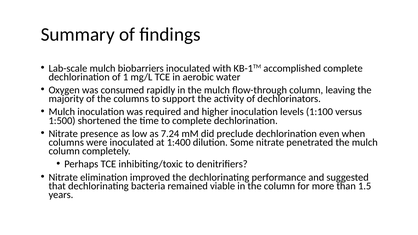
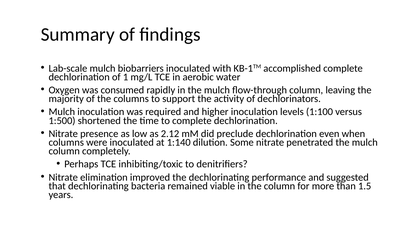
7.24: 7.24 -> 2.12
1:400: 1:400 -> 1:140
